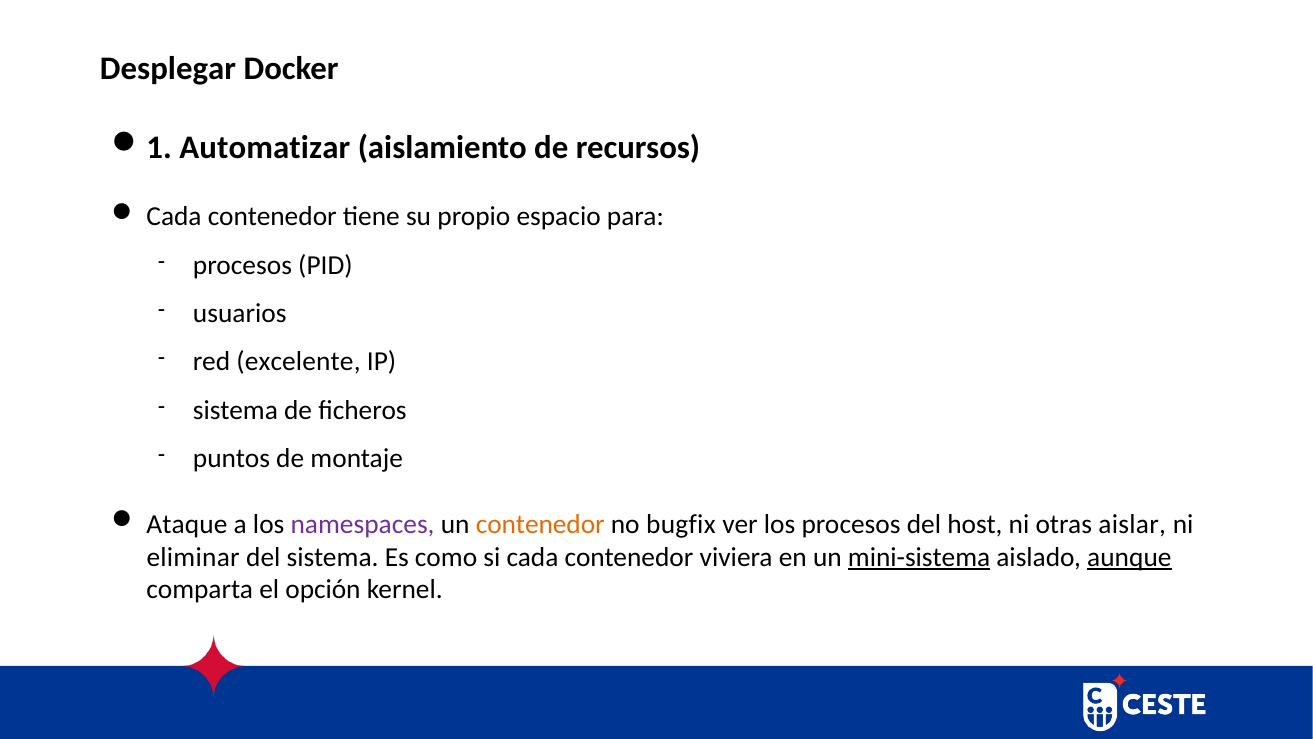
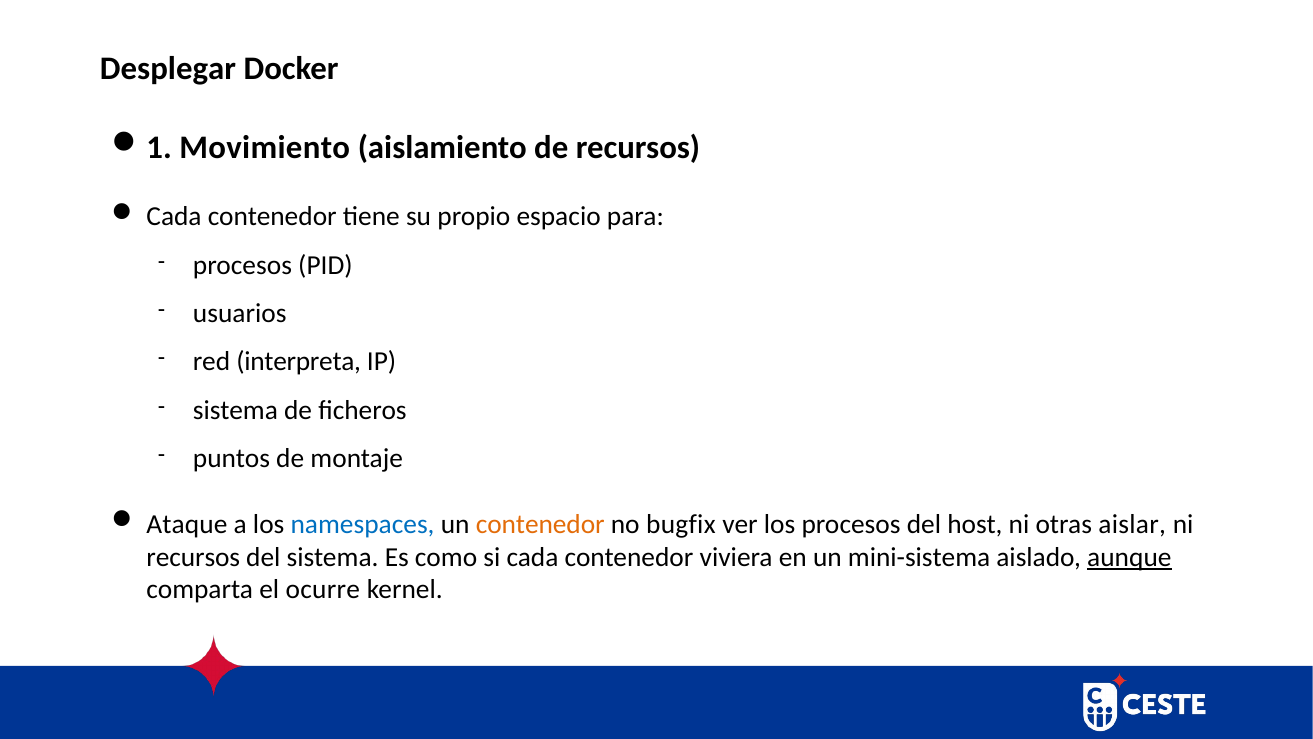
Automatizar: Automatizar -> Movimiento
excelente: excelente -> interpreta
namespaces colour: purple -> blue
eliminar at (193, 557): eliminar -> recursos
mini-sistema underline: present -> none
opción: opción -> ocurre
